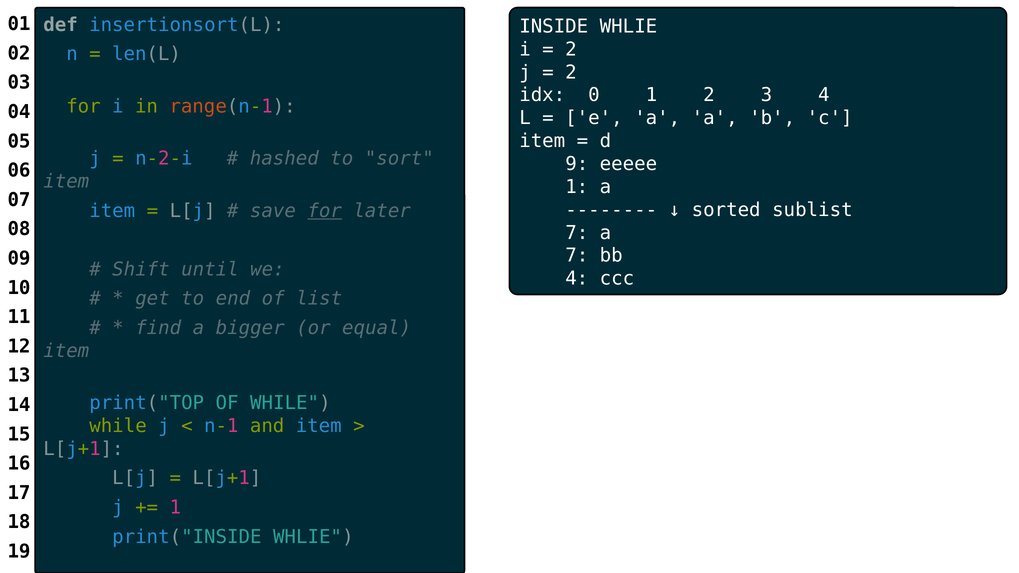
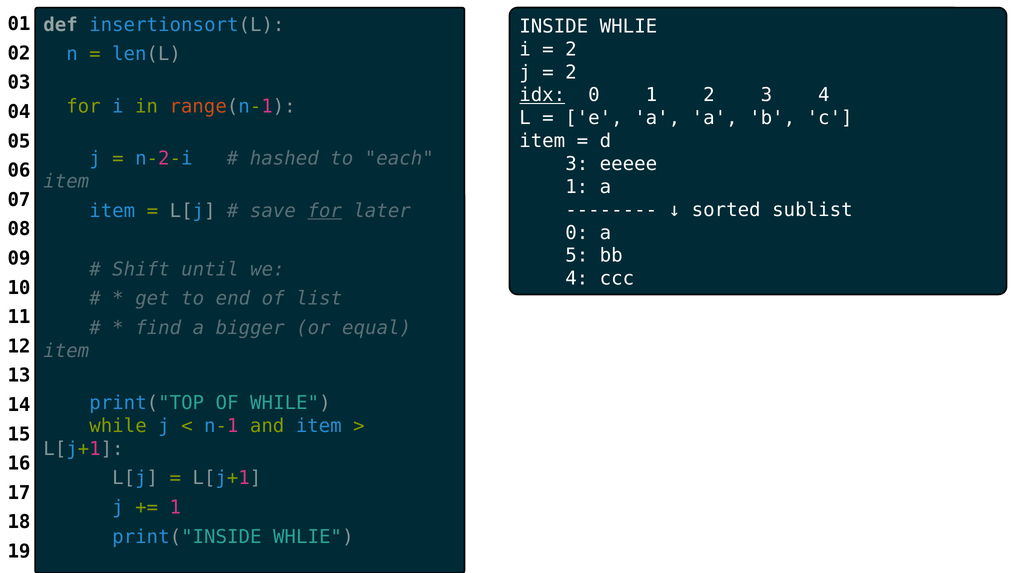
idx underline: none -> present
sort: sort -> each
9 at (577, 164): 9 -> 3
7 at (577, 233): 7 -> 0
7 at (577, 256): 7 -> 5
